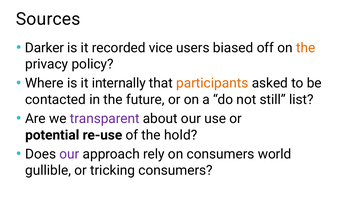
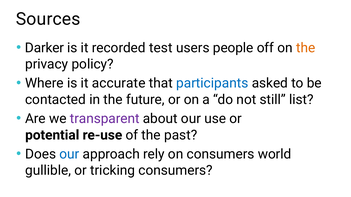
vice: vice -> test
biased: biased -> people
internally: internally -> accurate
participants colour: orange -> blue
hold: hold -> past
our at (69, 154) colour: purple -> blue
